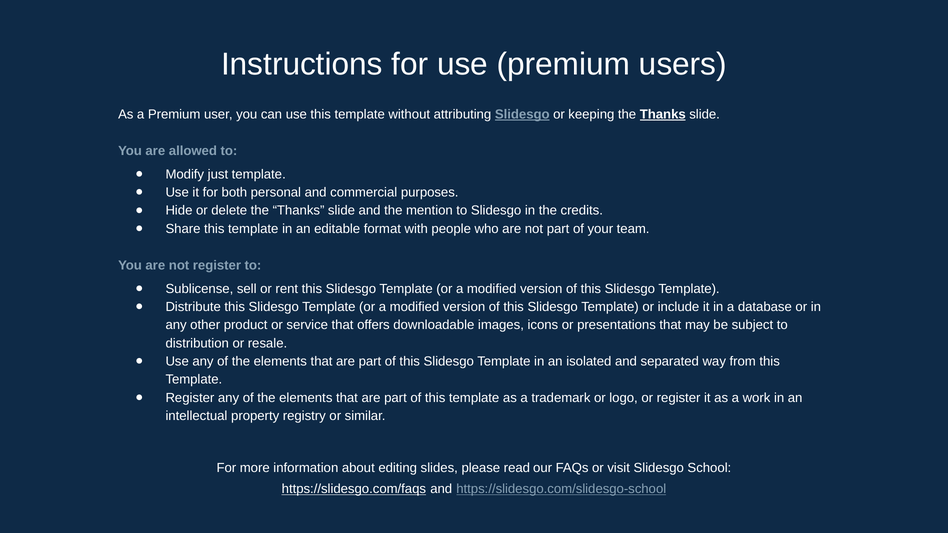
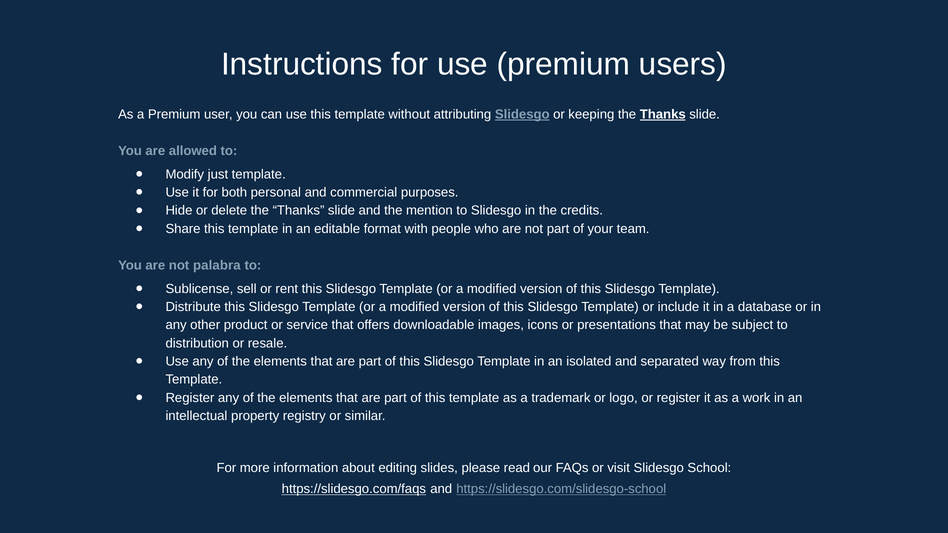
not register: register -> palabra
